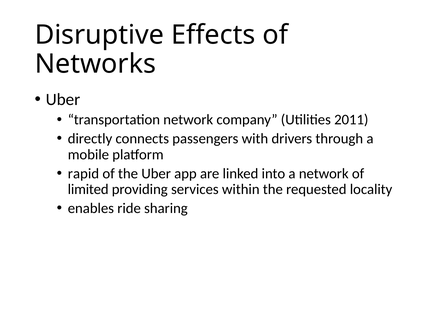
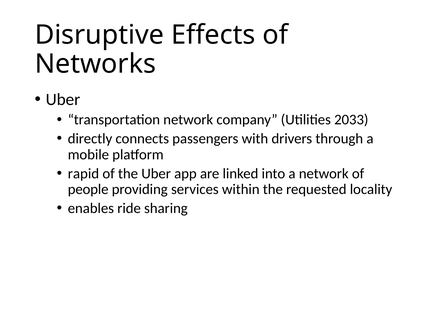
2011: 2011 -> 2033
limited: limited -> people
